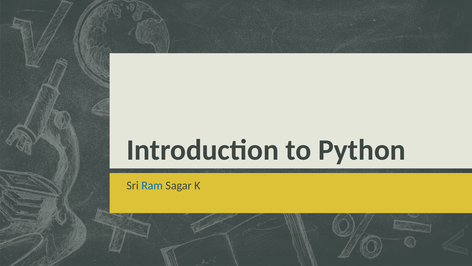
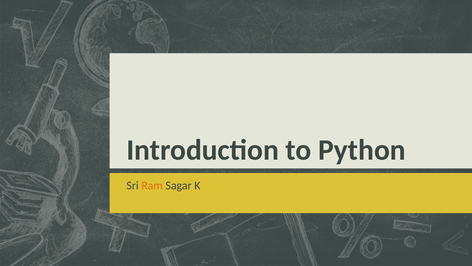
Ram colour: blue -> orange
